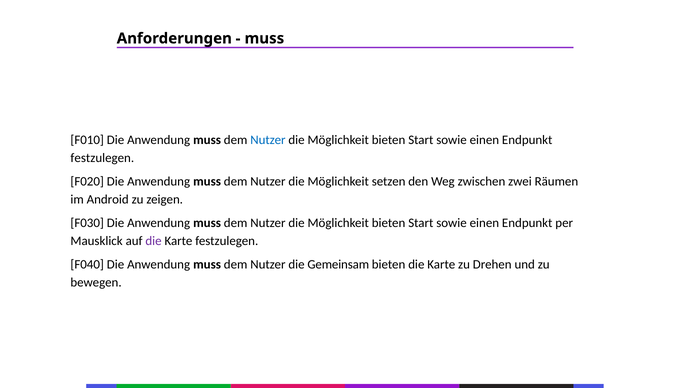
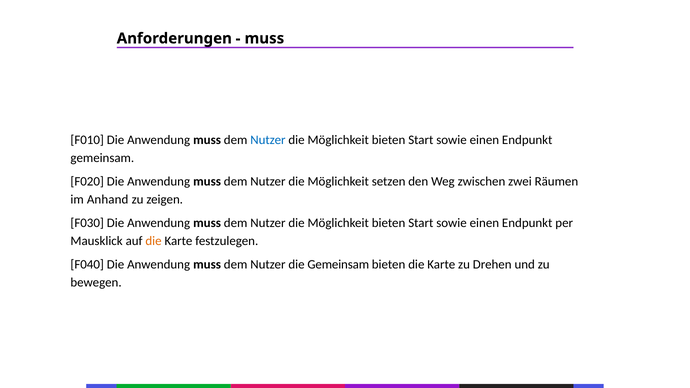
festzulegen at (102, 158): festzulegen -> gemeinsam
Android: Android -> Anhand
die at (154, 241) colour: purple -> orange
